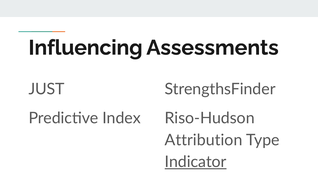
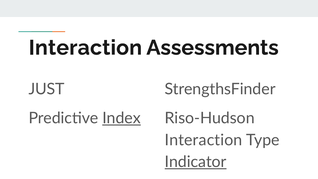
Influencing at (86, 48): Influencing -> Interaction
Index underline: none -> present
Attribution at (204, 140): Attribution -> Interaction
